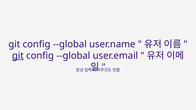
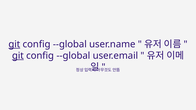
git at (14, 44) underline: none -> present
